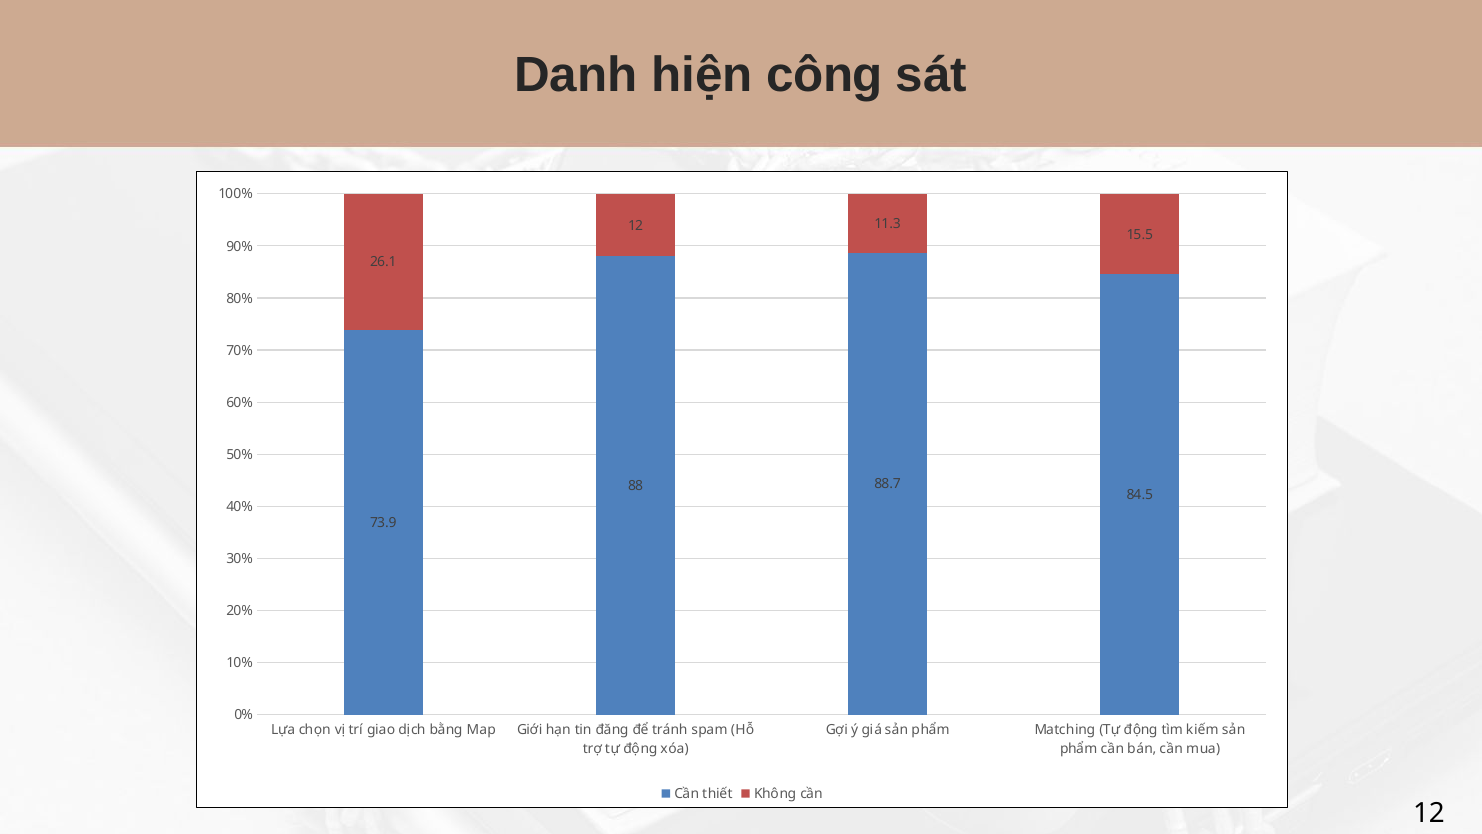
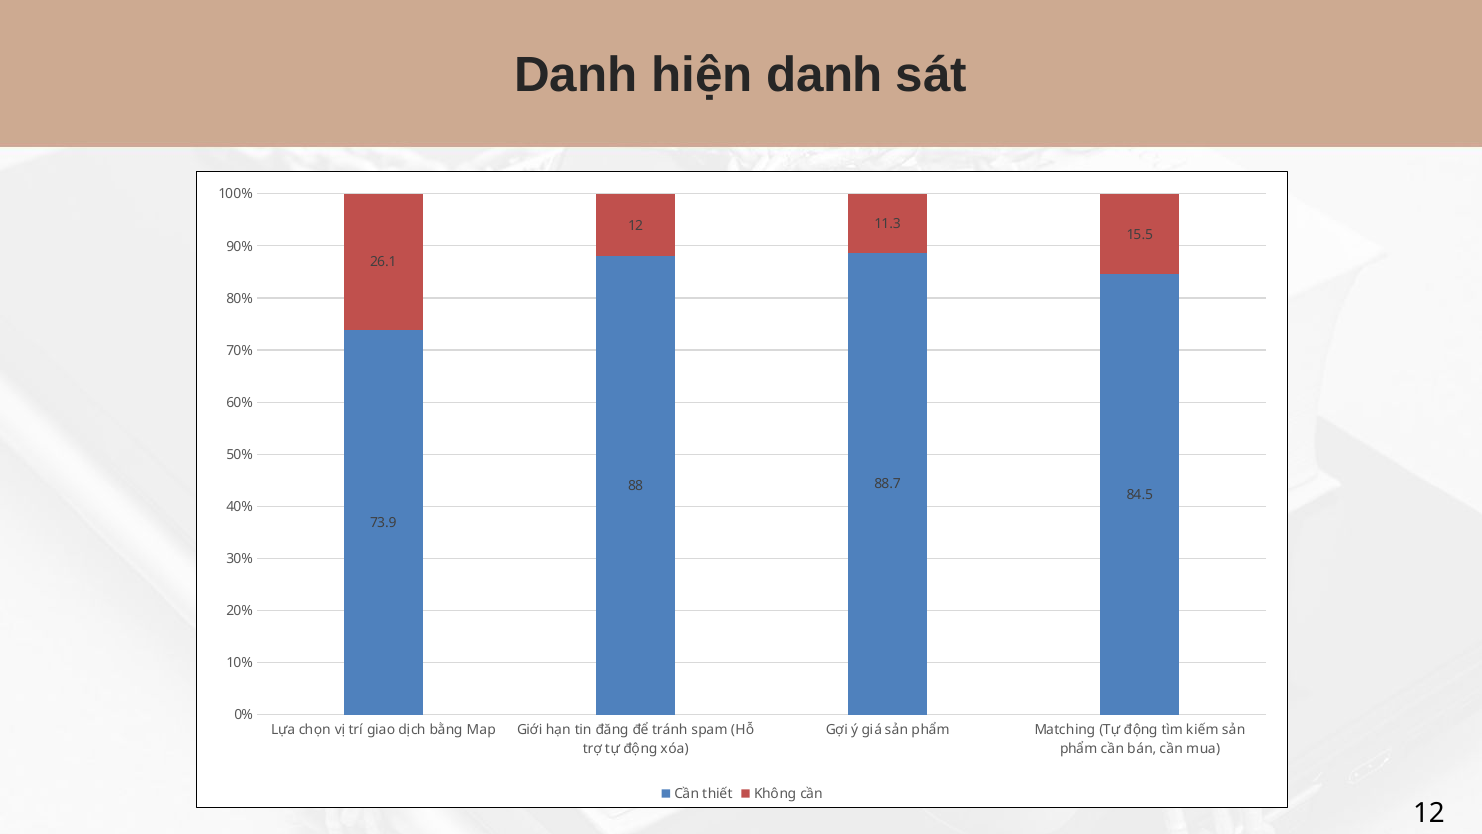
hiện công: công -> danh
